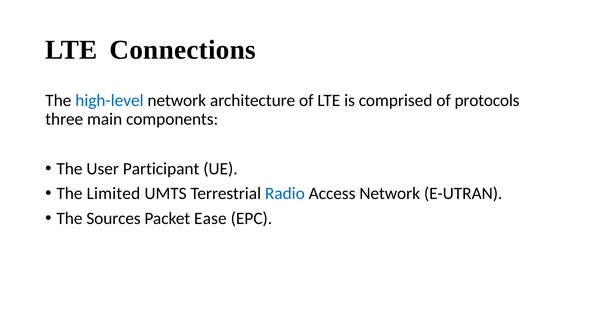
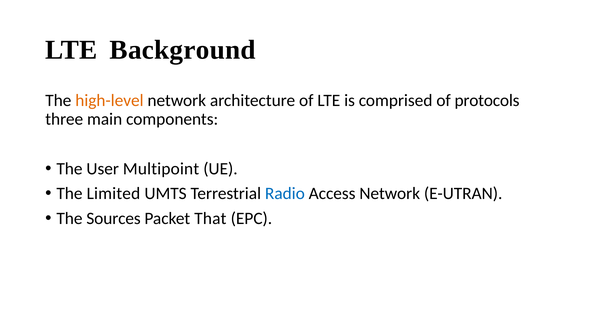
Connections: Connections -> Background
high-level colour: blue -> orange
Participant: Participant -> Multipoint
Ease: Ease -> That
